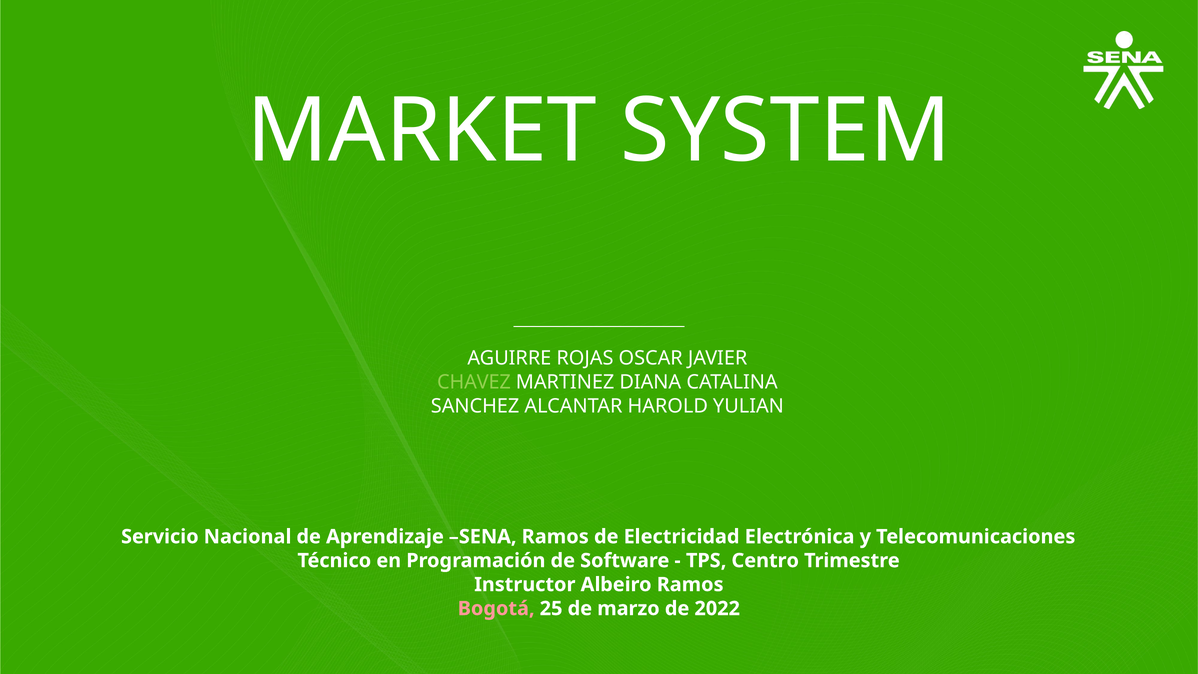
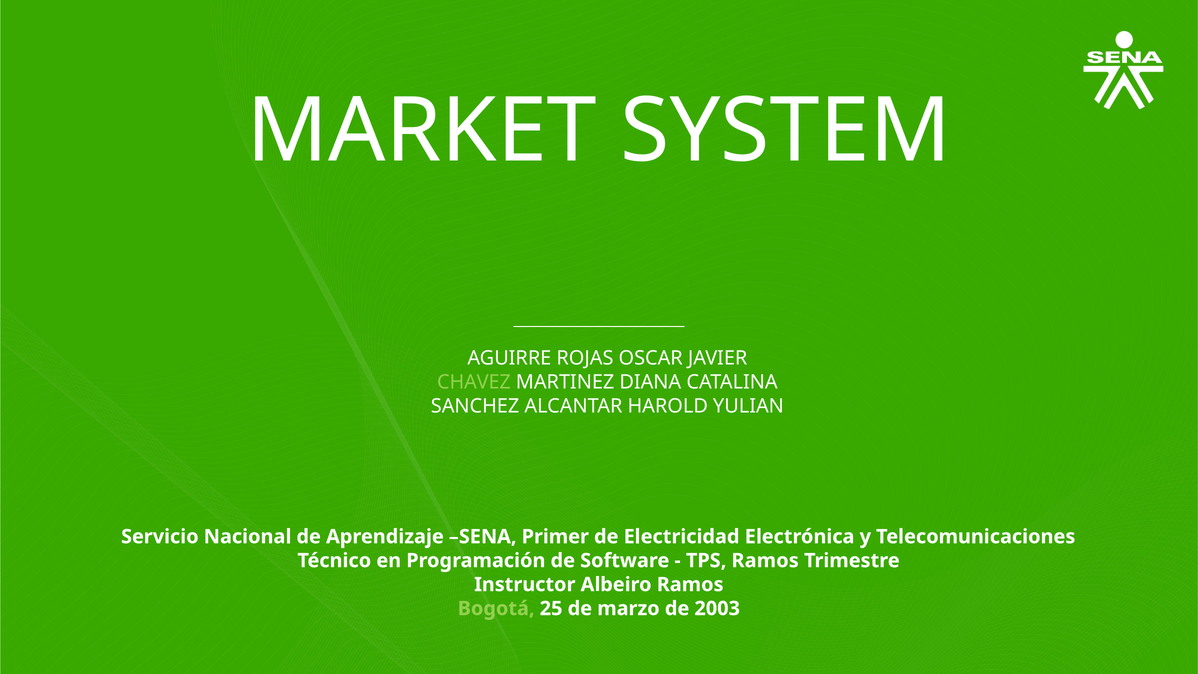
SENA Ramos: Ramos -> Primer
TPS Centro: Centro -> Ramos
Bogotá colour: pink -> light green
2022: 2022 -> 2003
